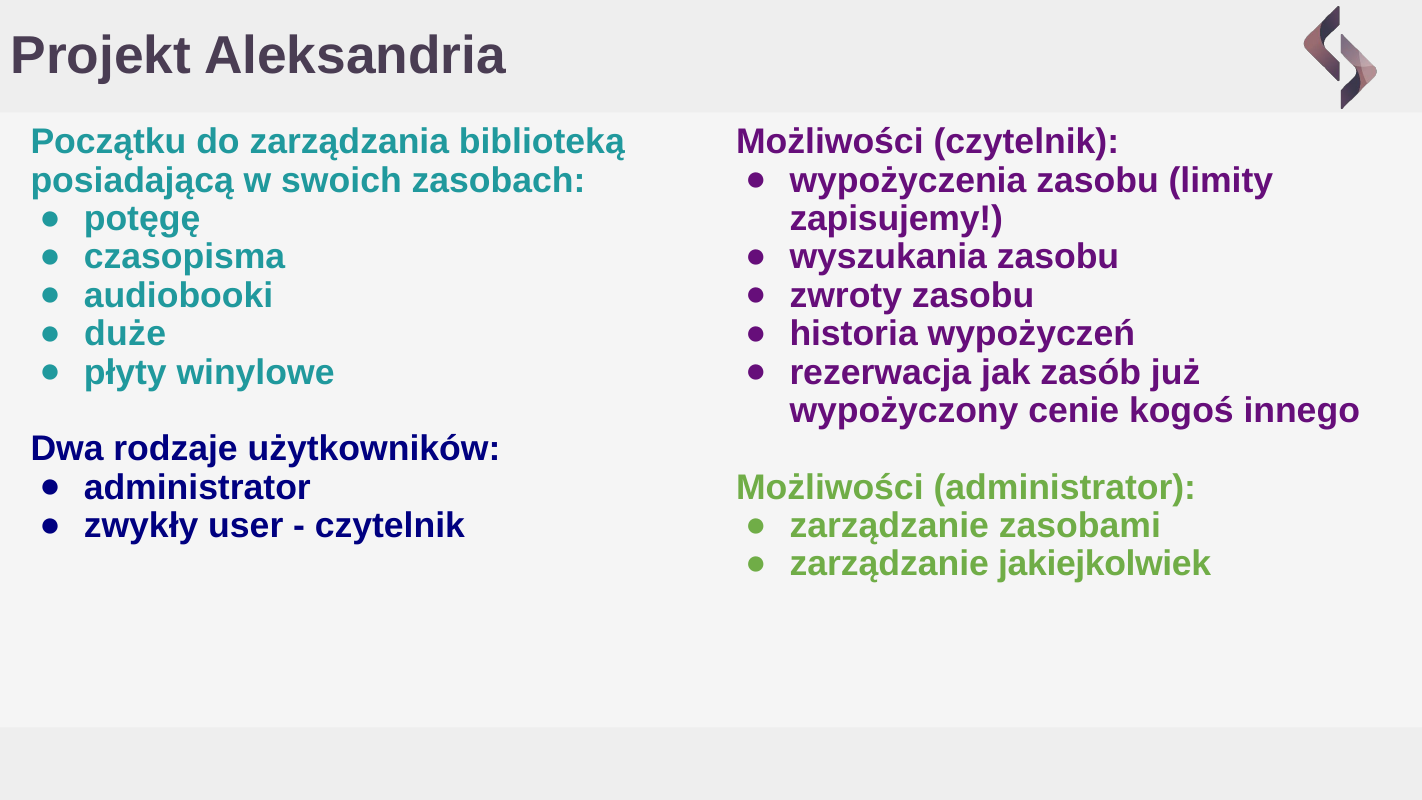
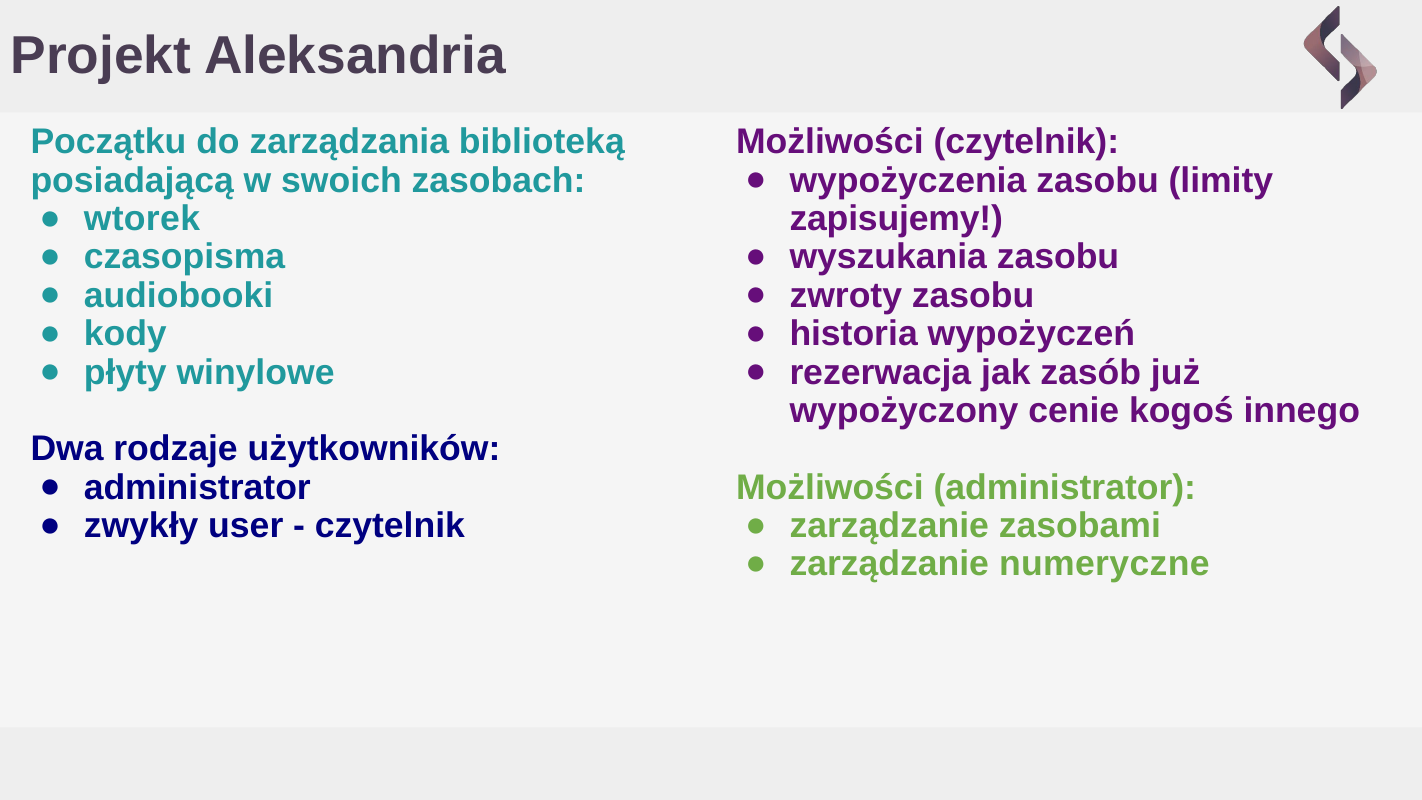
potęgę: potęgę -> wtorek
duże: duże -> kody
jakiejkolwiek: jakiejkolwiek -> numeryczne
